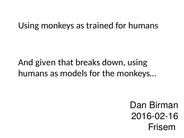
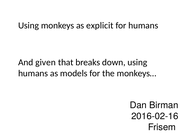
trained: trained -> explicit
